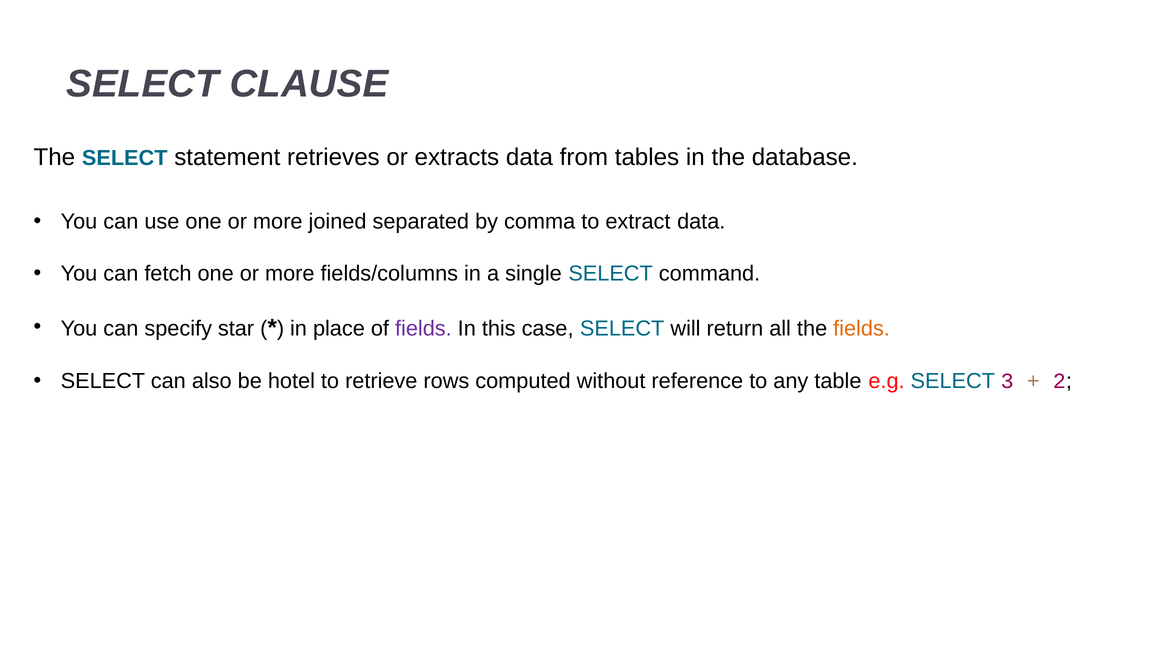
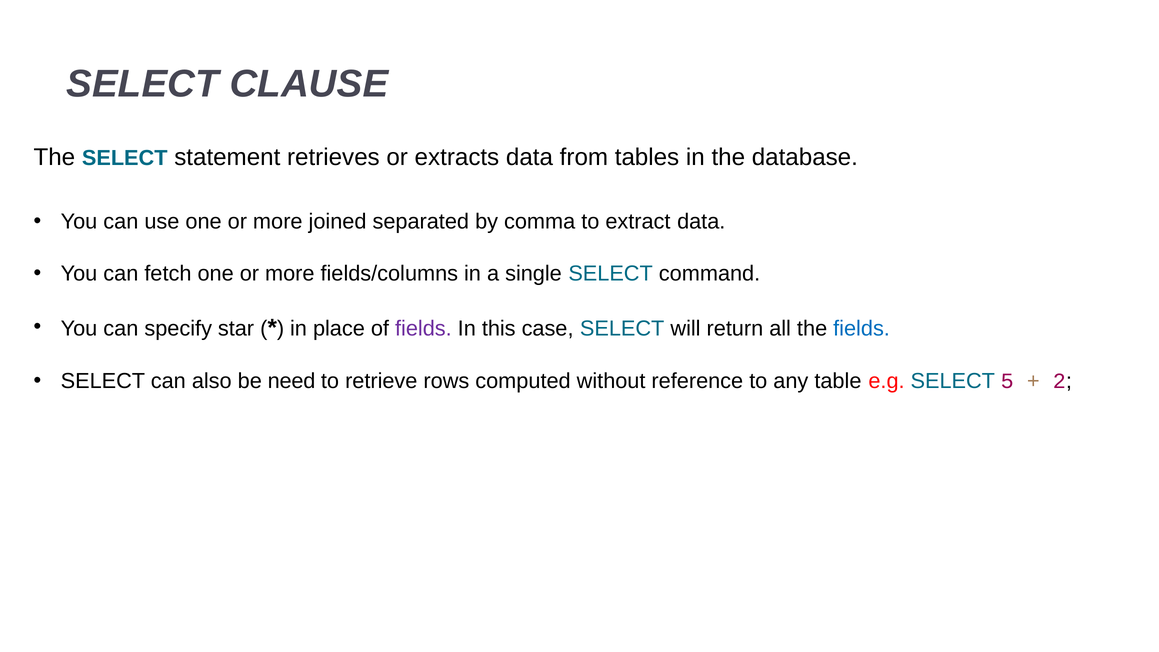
fields at (862, 328) colour: orange -> blue
hotel: hotel -> need
3: 3 -> 5
